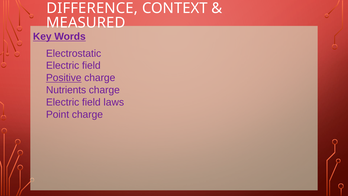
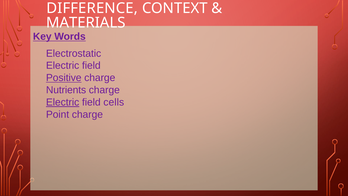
MEASURED: MEASURED -> MATERIALS
Electric at (63, 102) underline: none -> present
laws: laws -> cells
